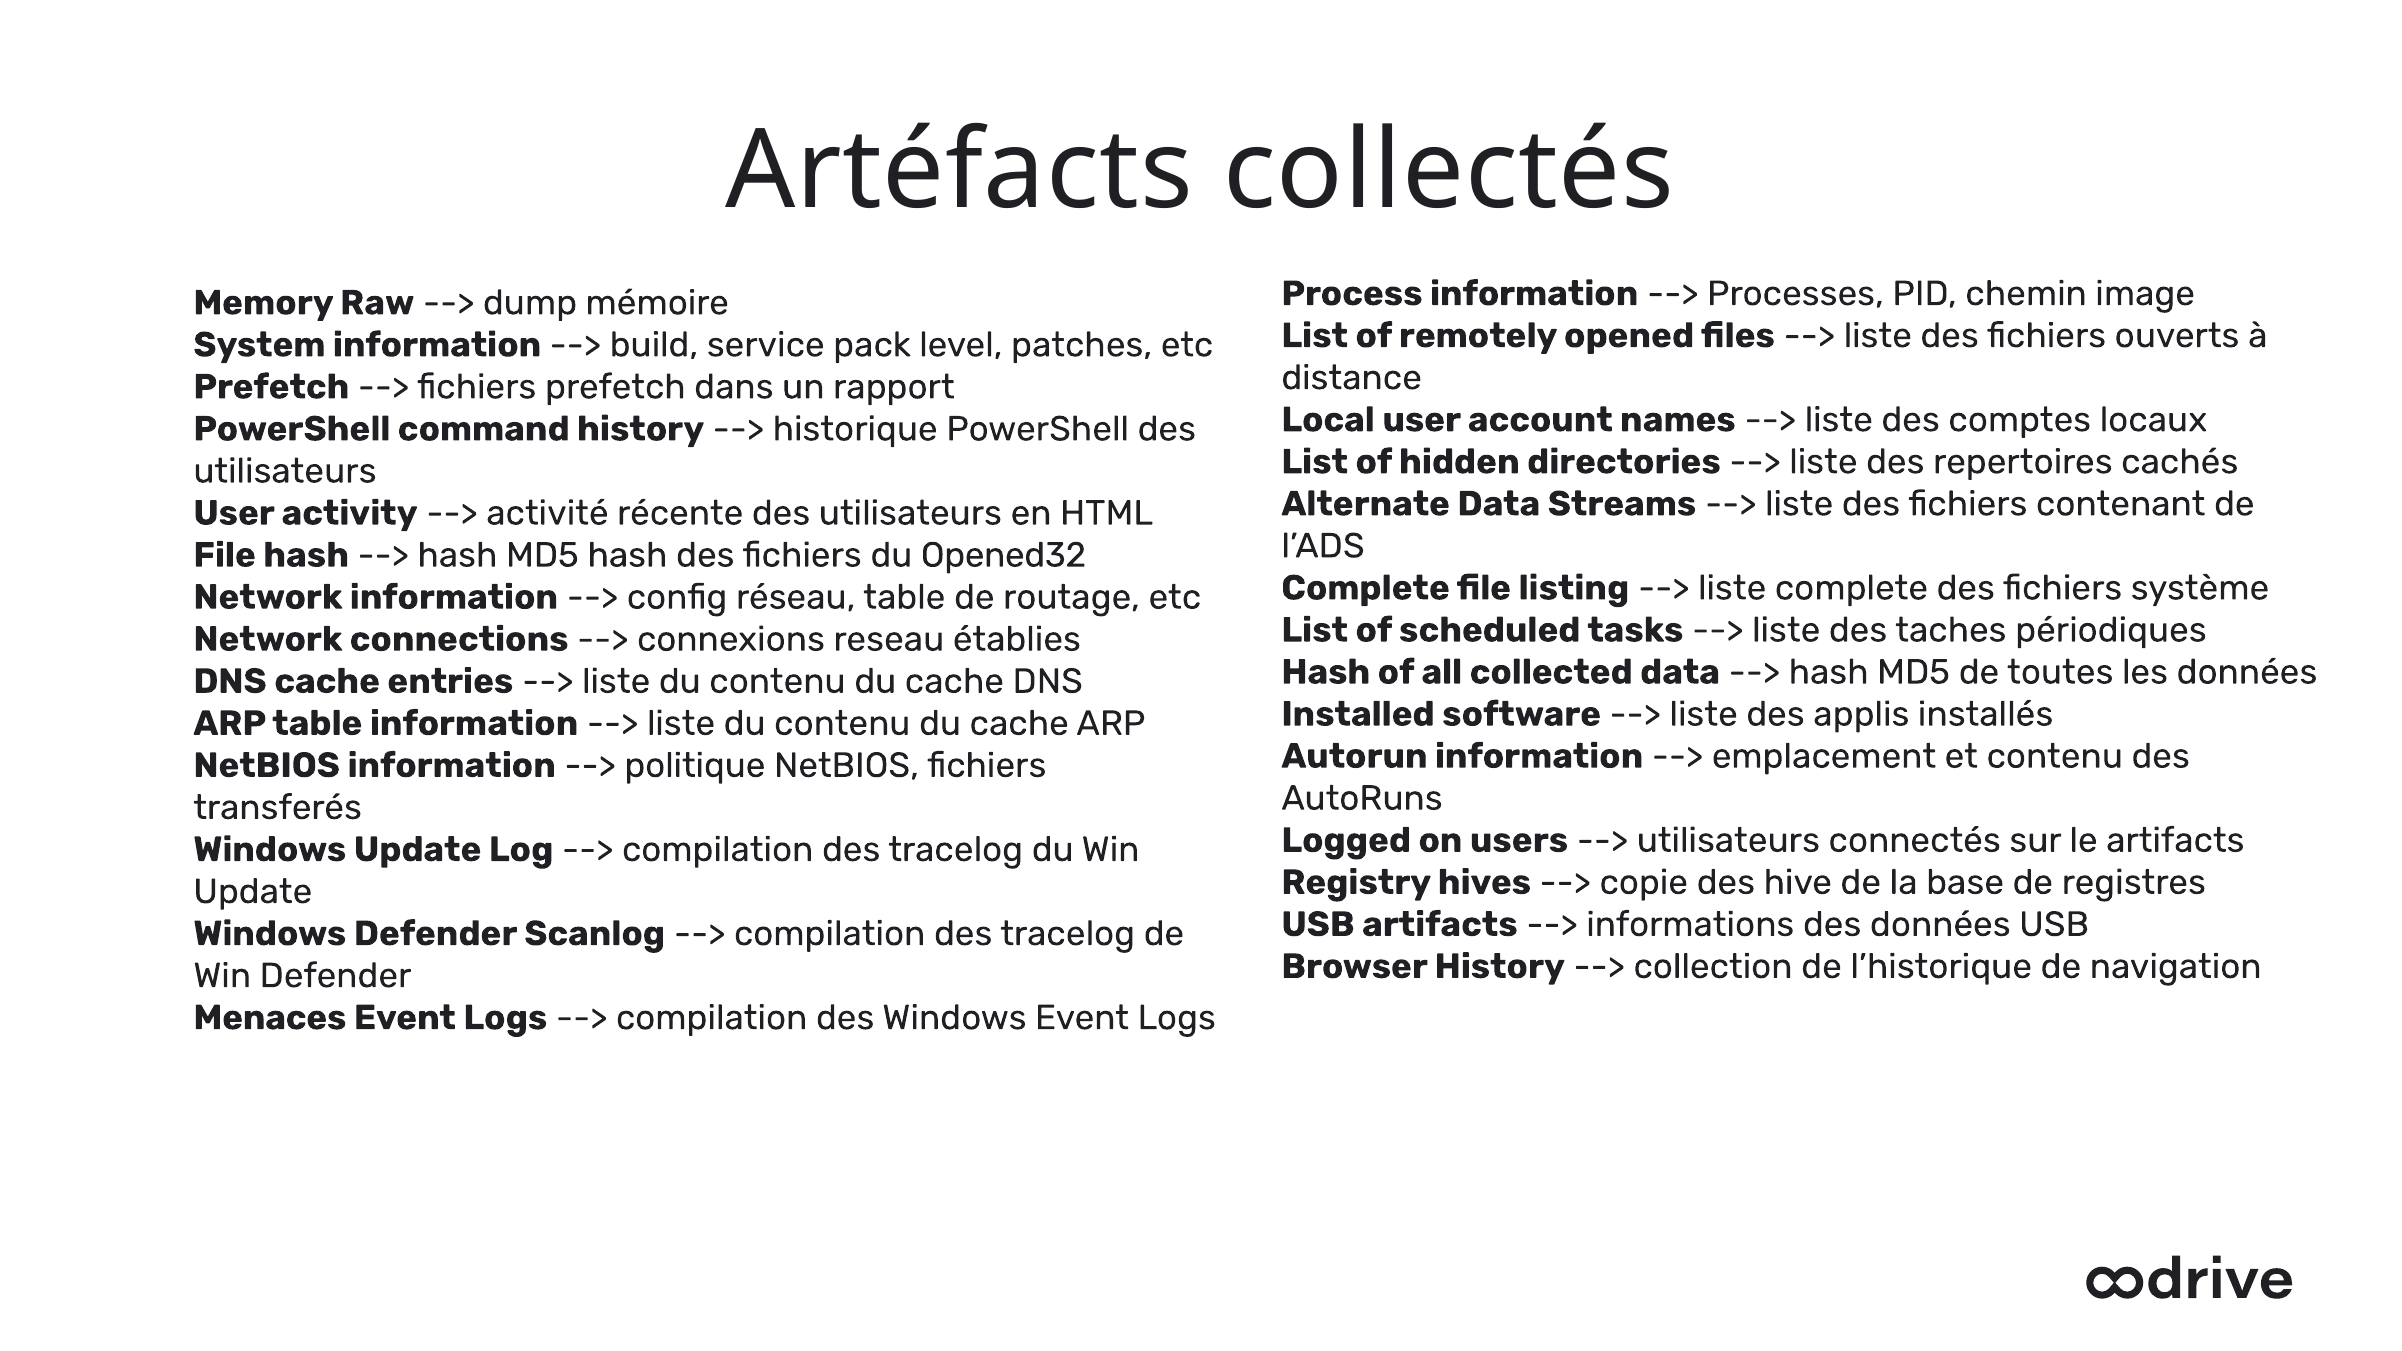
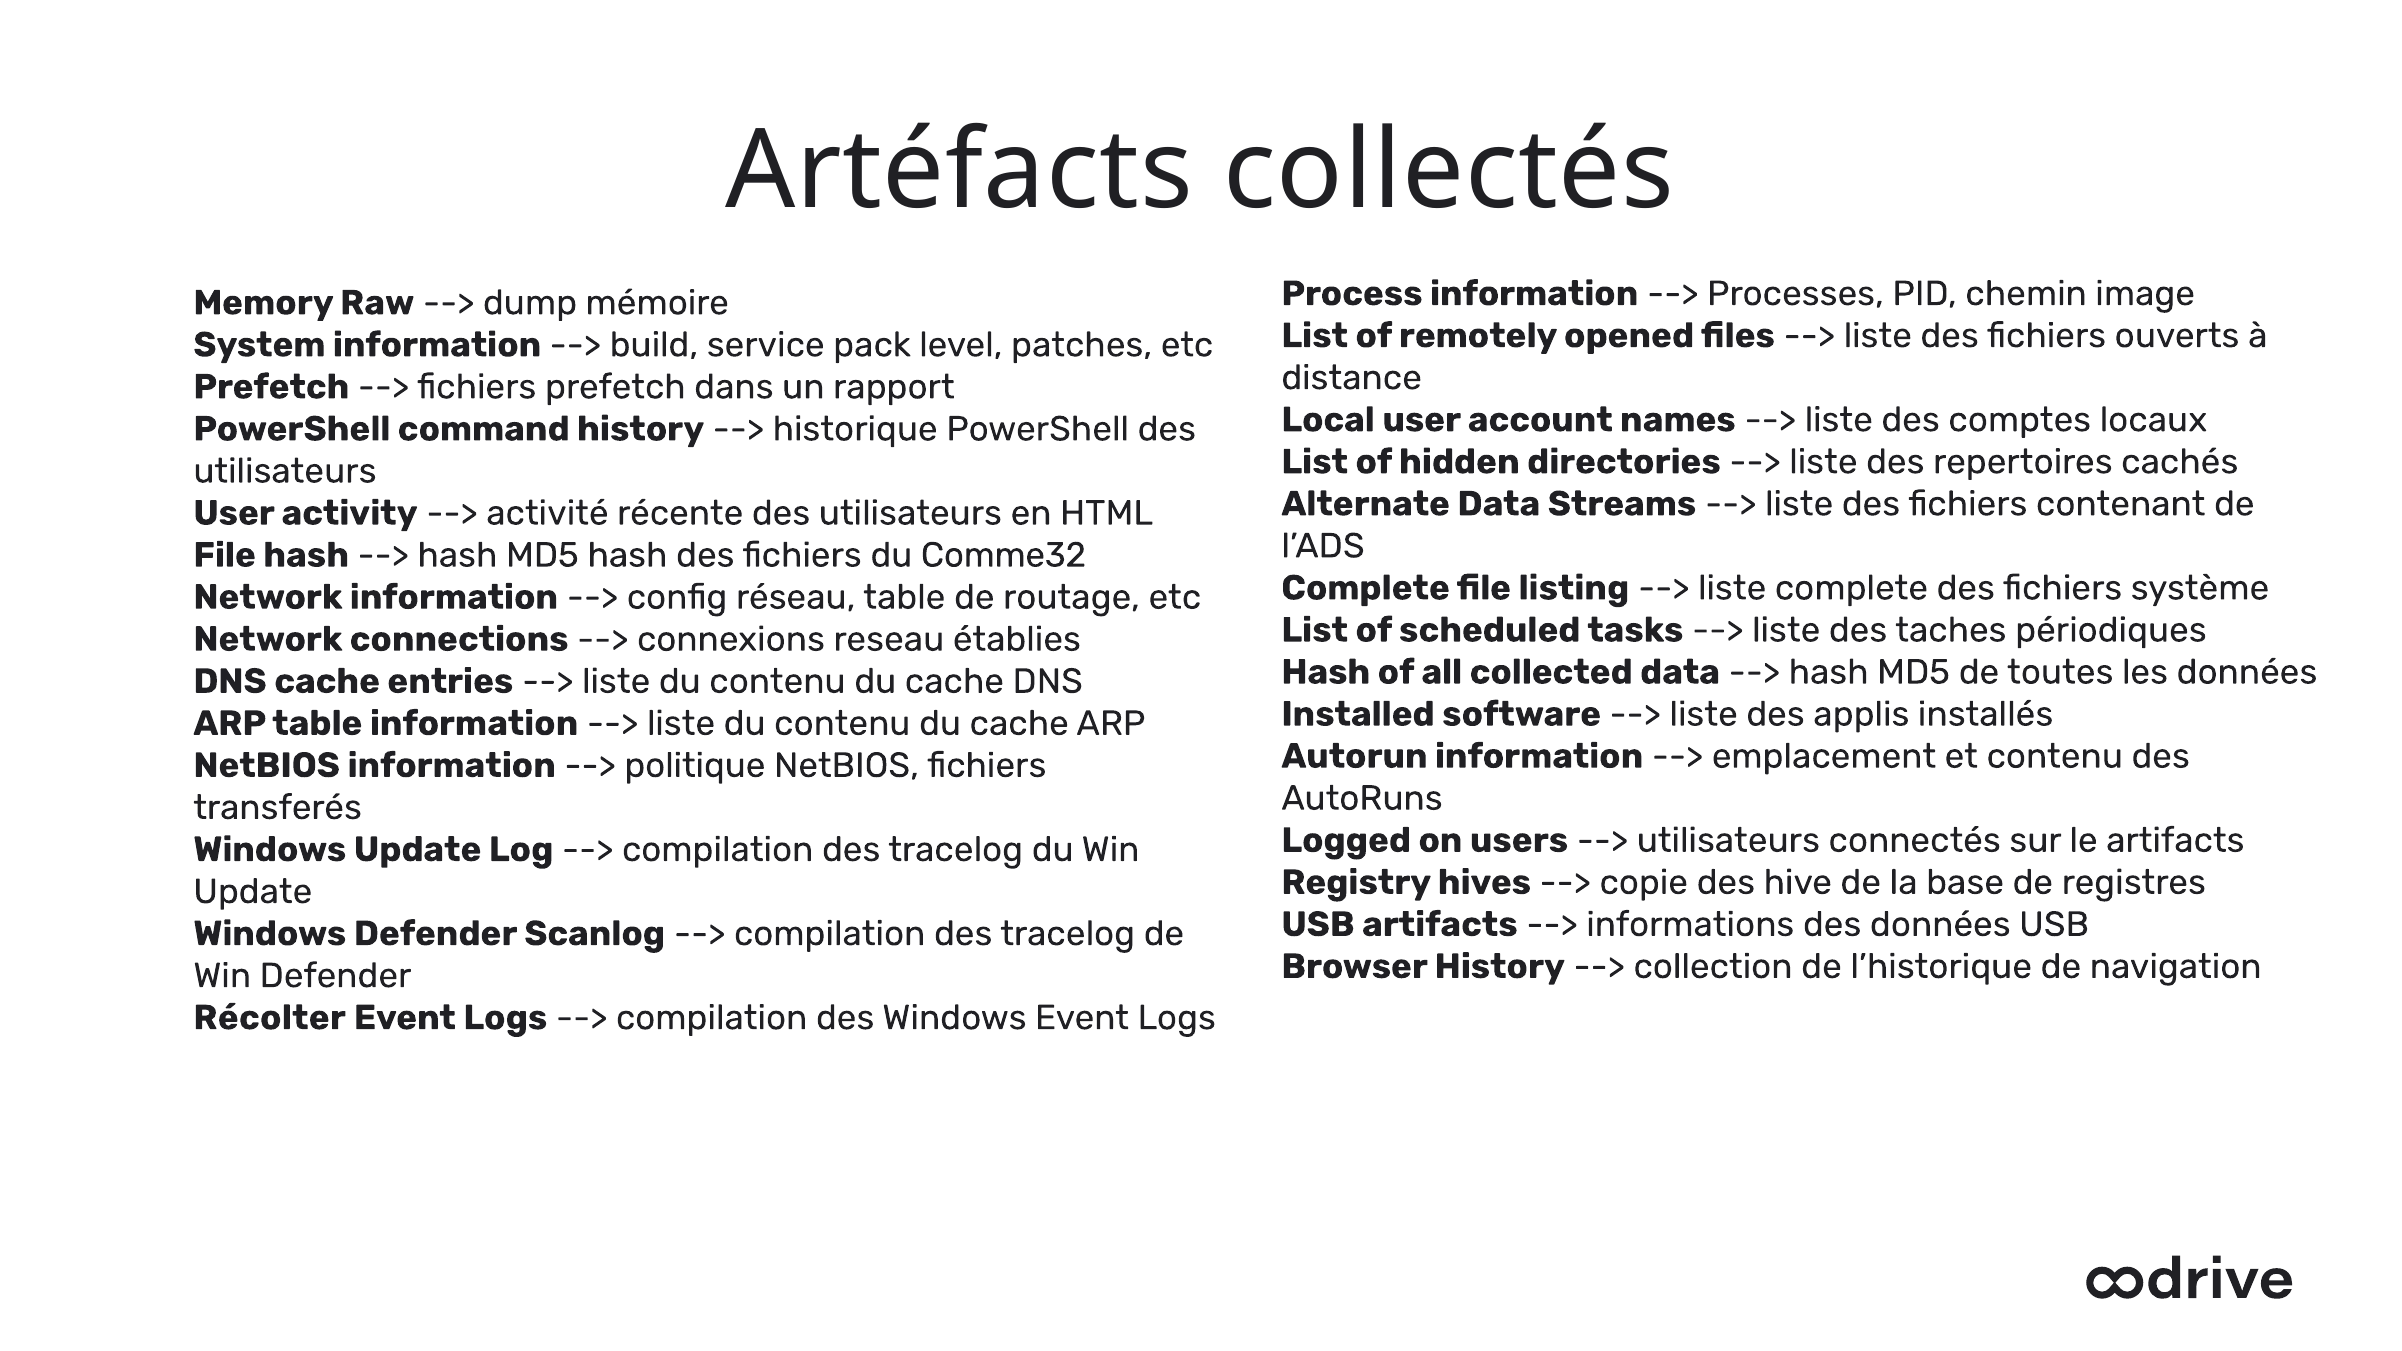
Opened32: Opened32 -> Comme32
Menaces: Menaces -> Récolter
